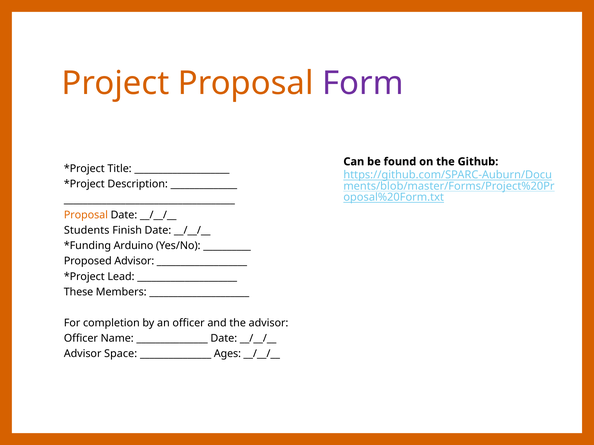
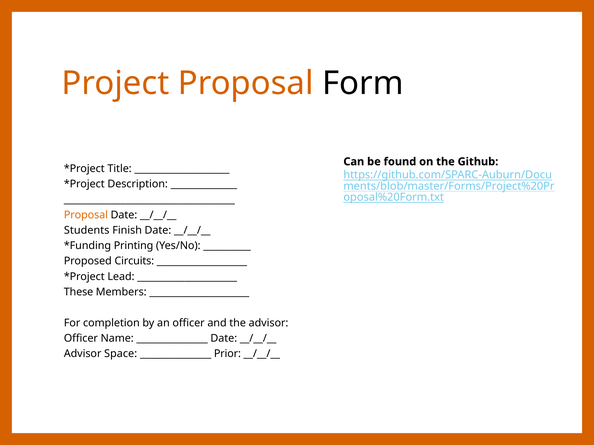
Form colour: purple -> black
Arduino: Arduino -> Printing
Proposed Advisor: Advisor -> Circuits
Ages: Ages -> Prior
